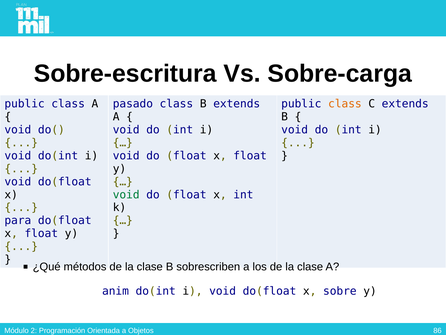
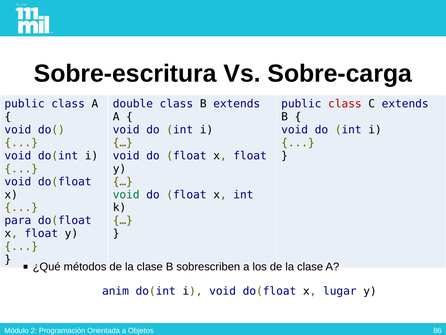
pasado: pasado -> double
class at (345, 104) colour: orange -> red
sobre: sobre -> lugar
